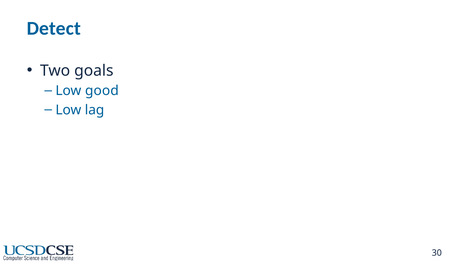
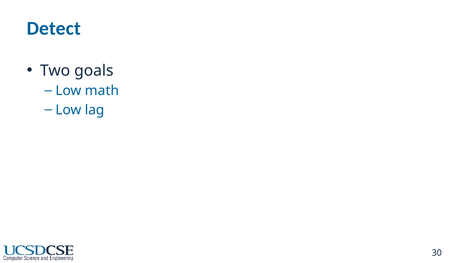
good: good -> math
